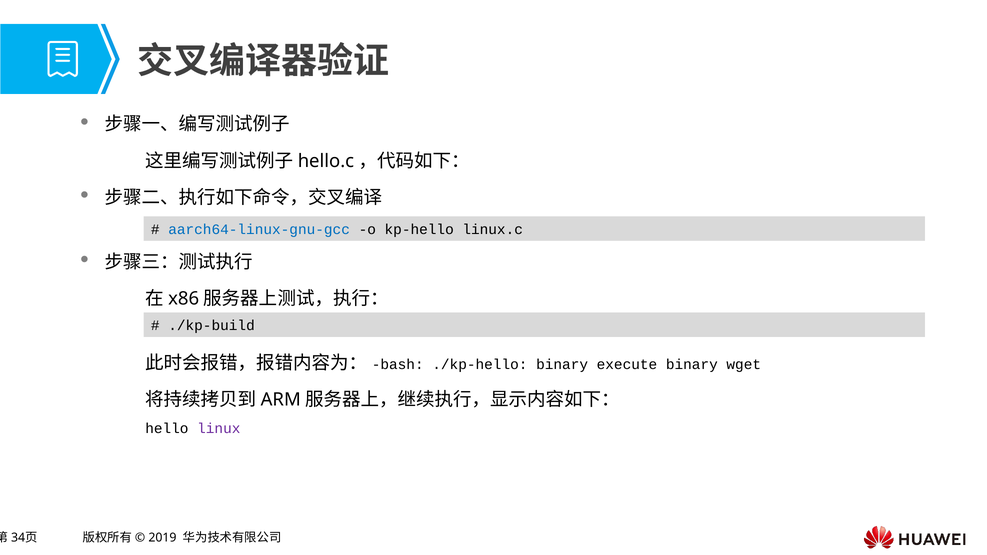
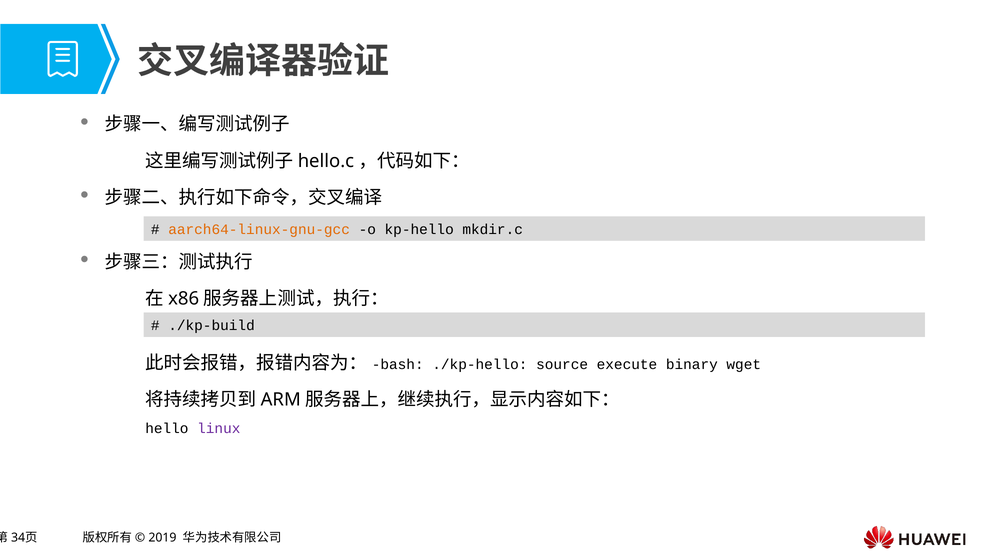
aarch64-linux-gnu-gcc colour: blue -> orange
linux.c: linux.c -> mkdir.c
./kp-hello binary: binary -> source
